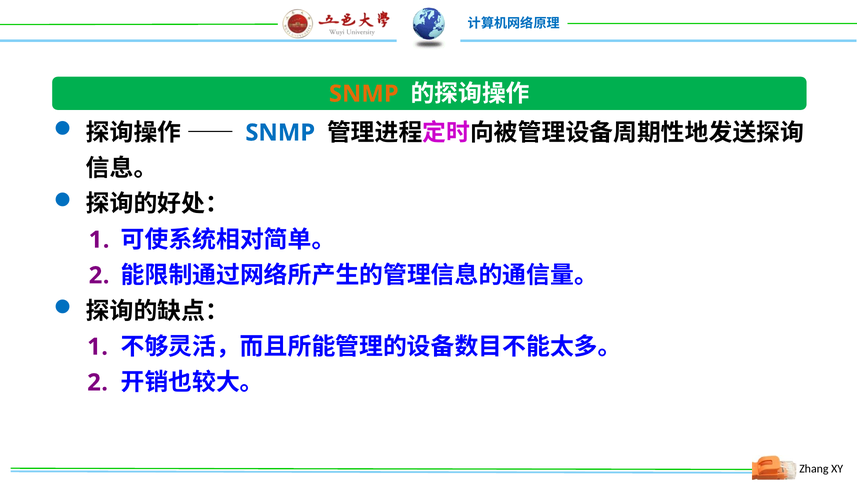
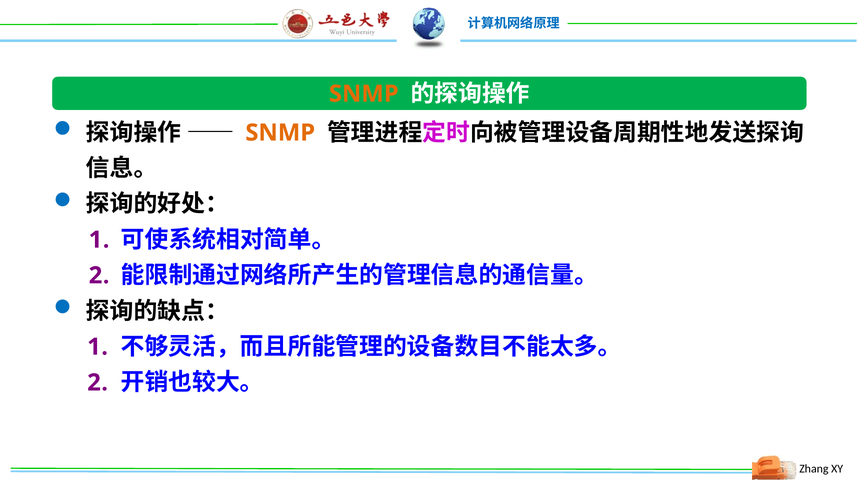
SNMP at (280, 133) colour: blue -> orange
